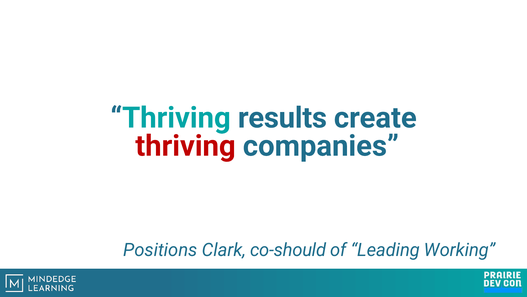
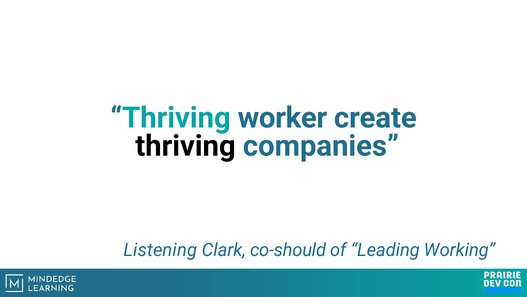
results: results -> worker
thriving at (185, 146) colour: red -> black
Positions: Positions -> Listening
